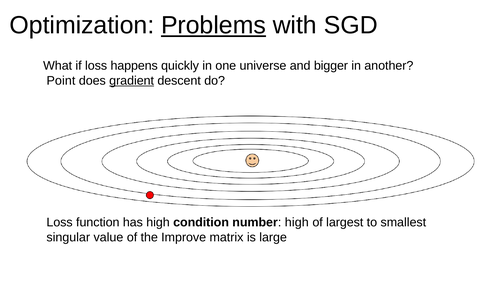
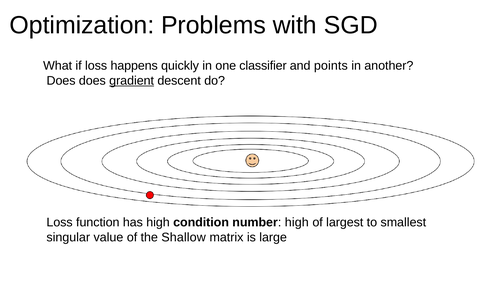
Problems underline: present -> none
universe: universe -> classifier
bigger: bigger -> points
Point at (61, 81): Point -> Does
Improve: Improve -> Shallow
